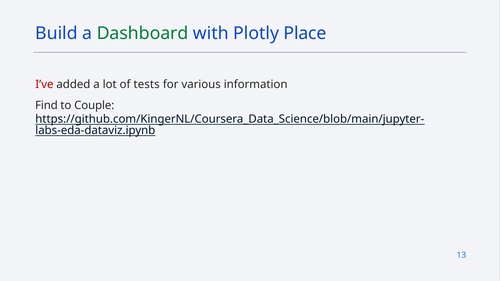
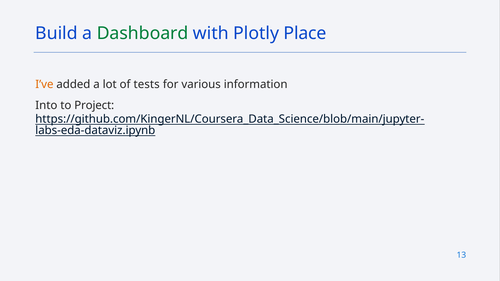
I’ve colour: red -> orange
Find: Find -> Into
Couple: Couple -> Project
